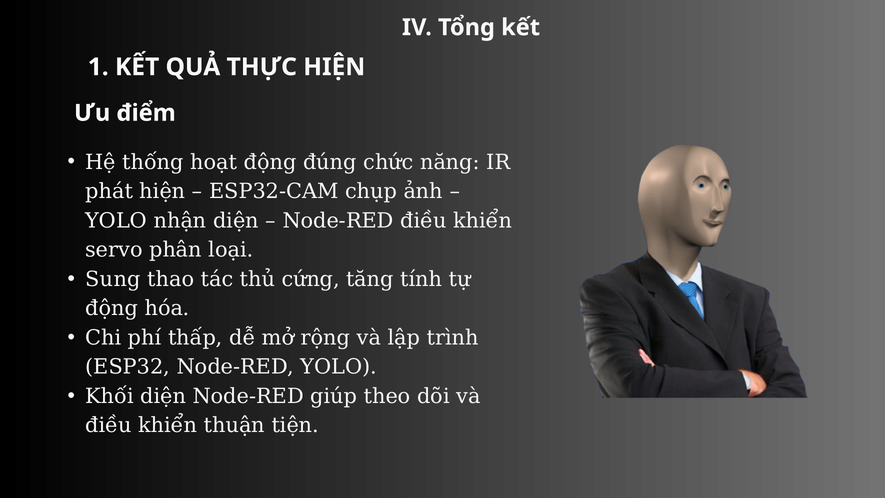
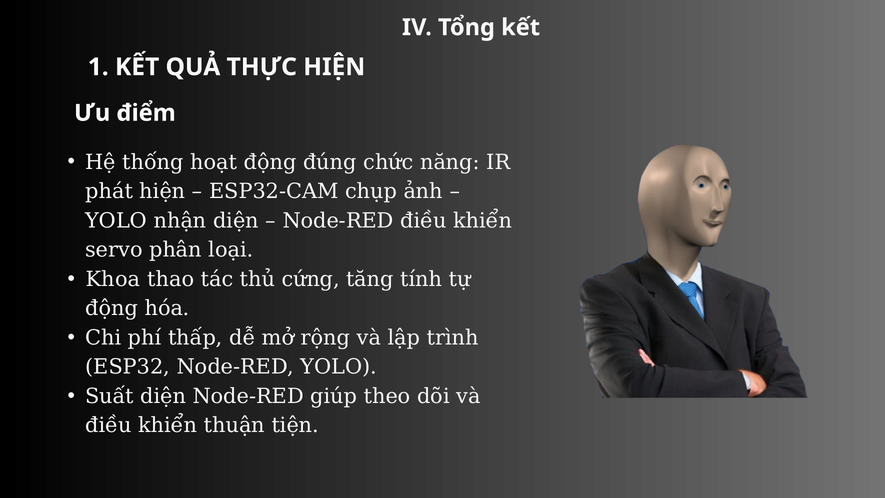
Sung: Sung -> Khoa
Khối: Khối -> Suất
